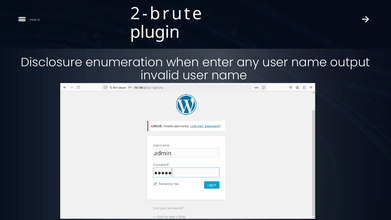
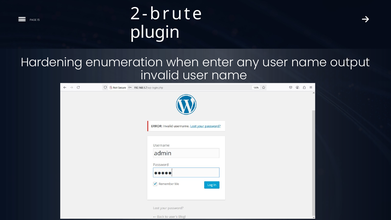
Disclosure: Disclosure -> Hardening
